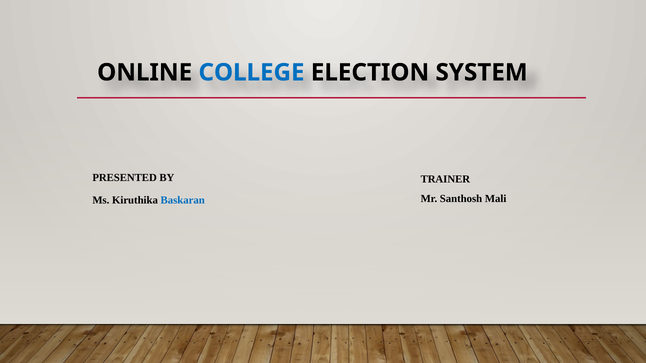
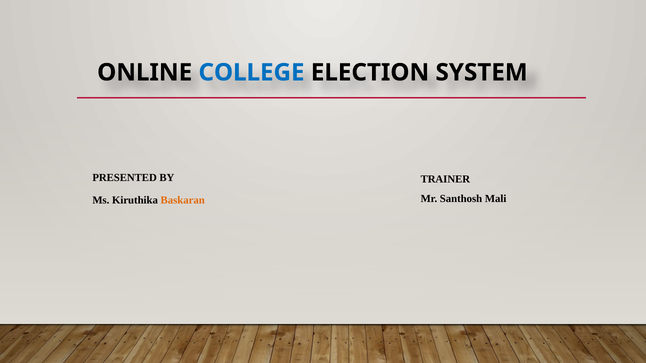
Baskaran colour: blue -> orange
